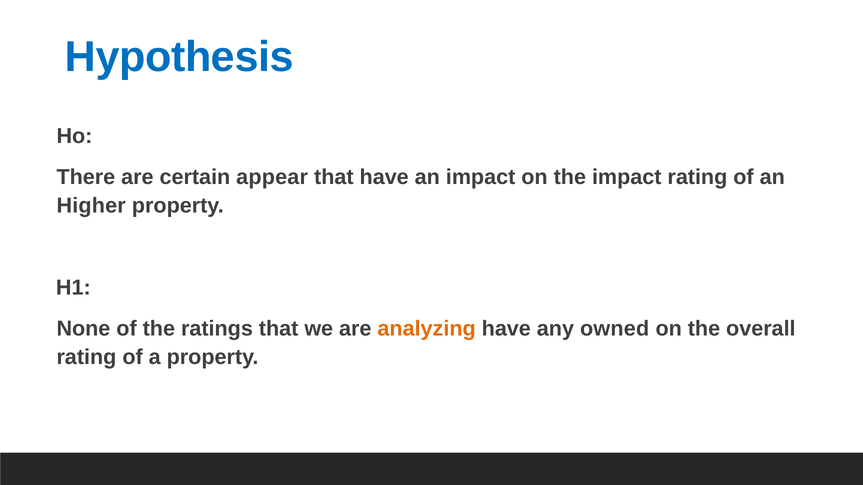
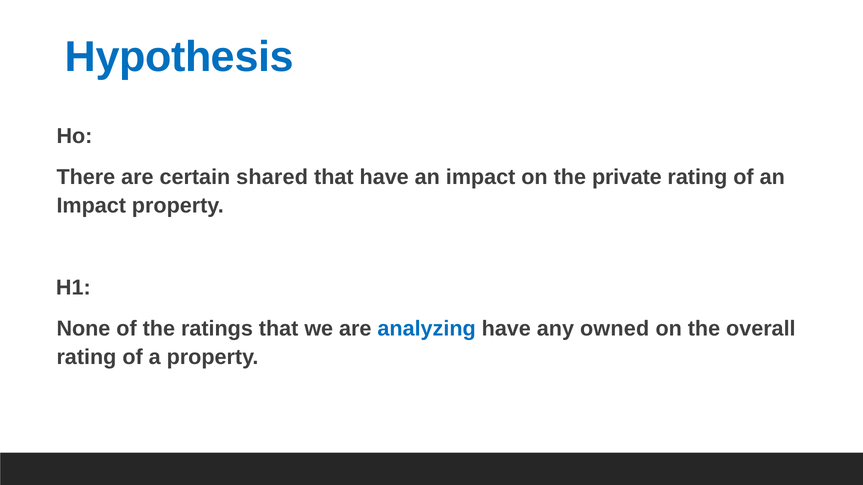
appear: appear -> shared
the impact: impact -> private
Higher at (91, 206): Higher -> Impact
analyzing colour: orange -> blue
